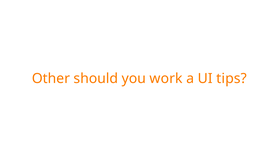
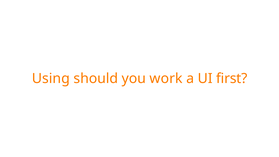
Other: Other -> Using
tips: tips -> first
